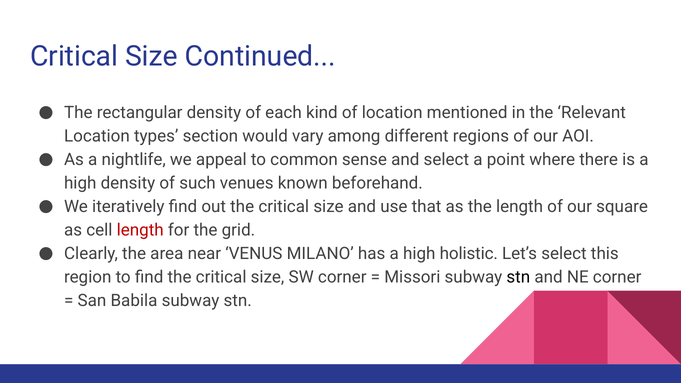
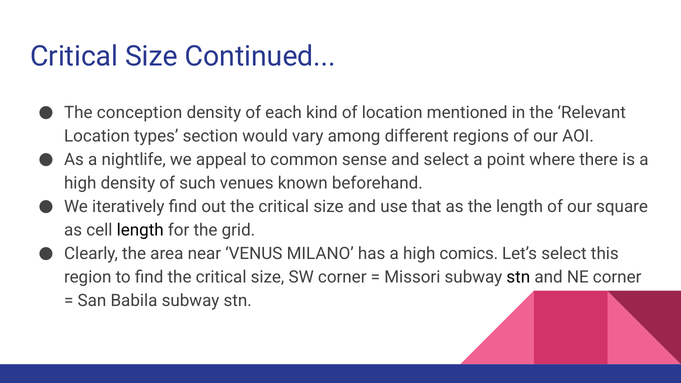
rectangular: rectangular -> conception
length at (140, 230) colour: red -> black
holistic: holistic -> comics
